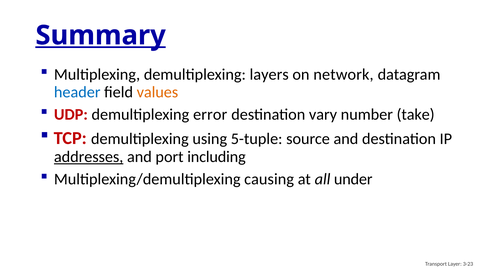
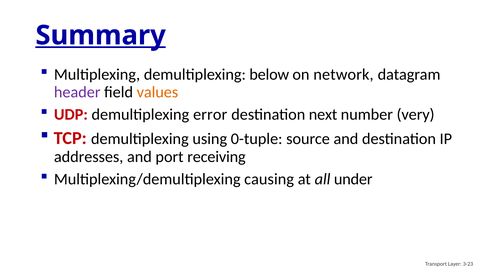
layers: layers -> below
header colour: blue -> purple
vary: vary -> next
take: take -> very
5-tuple: 5-tuple -> 0-tuple
addresses underline: present -> none
including: including -> receiving
